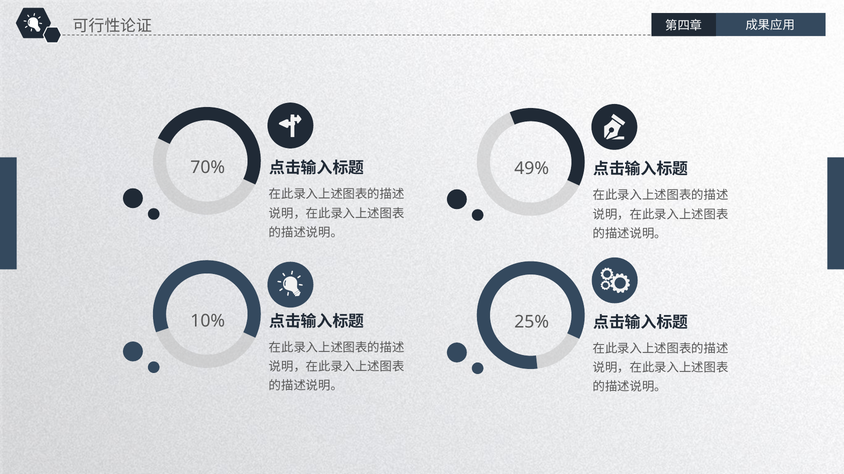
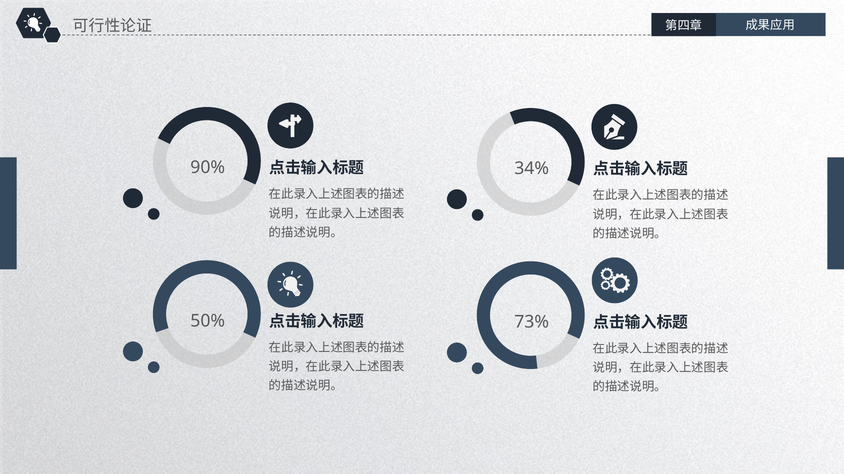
70%: 70% -> 90%
49%: 49% -> 34%
10%: 10% -> 50%
25%: 25% -> 73%
